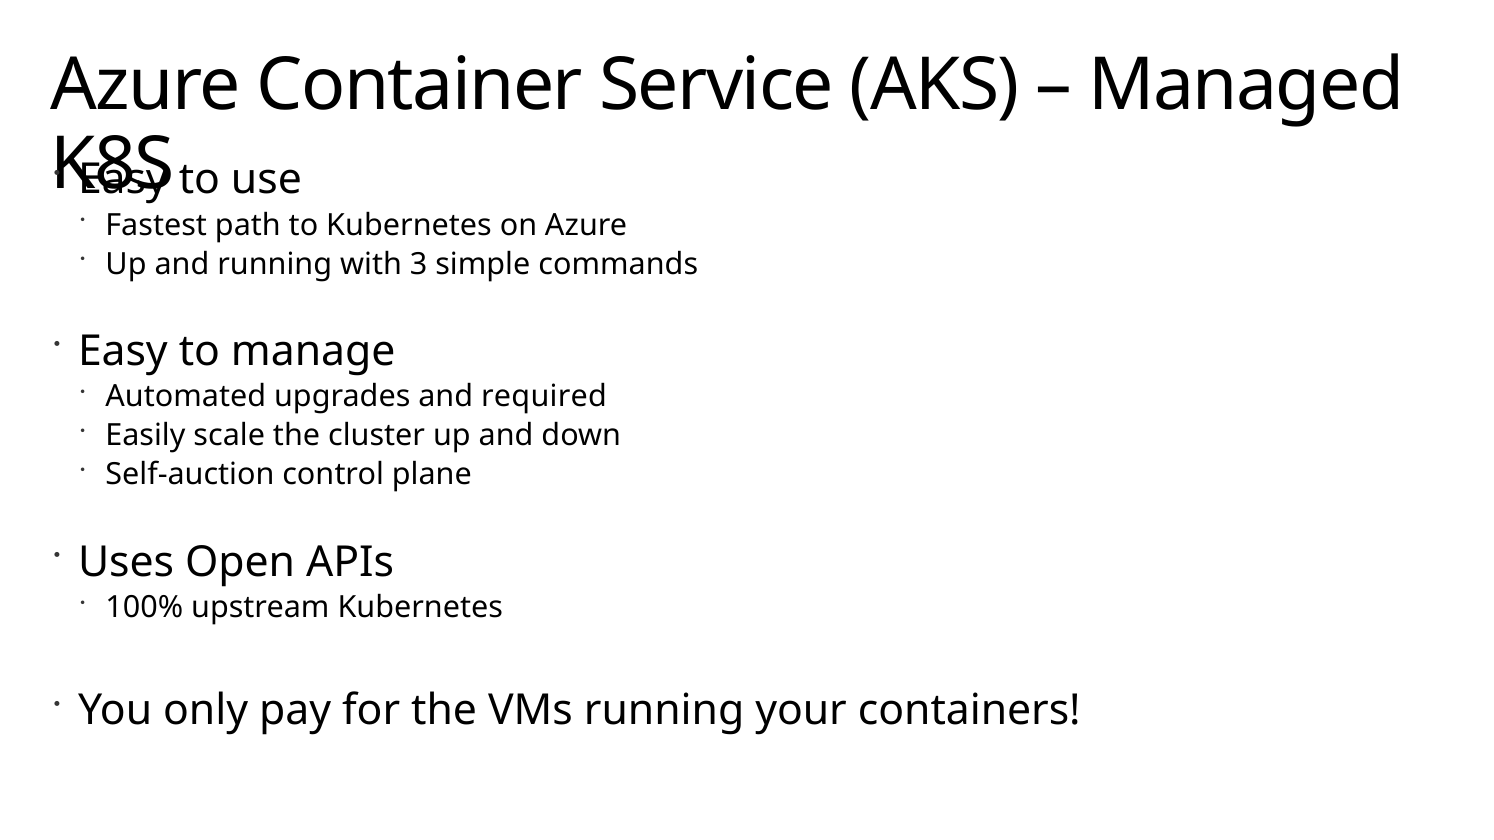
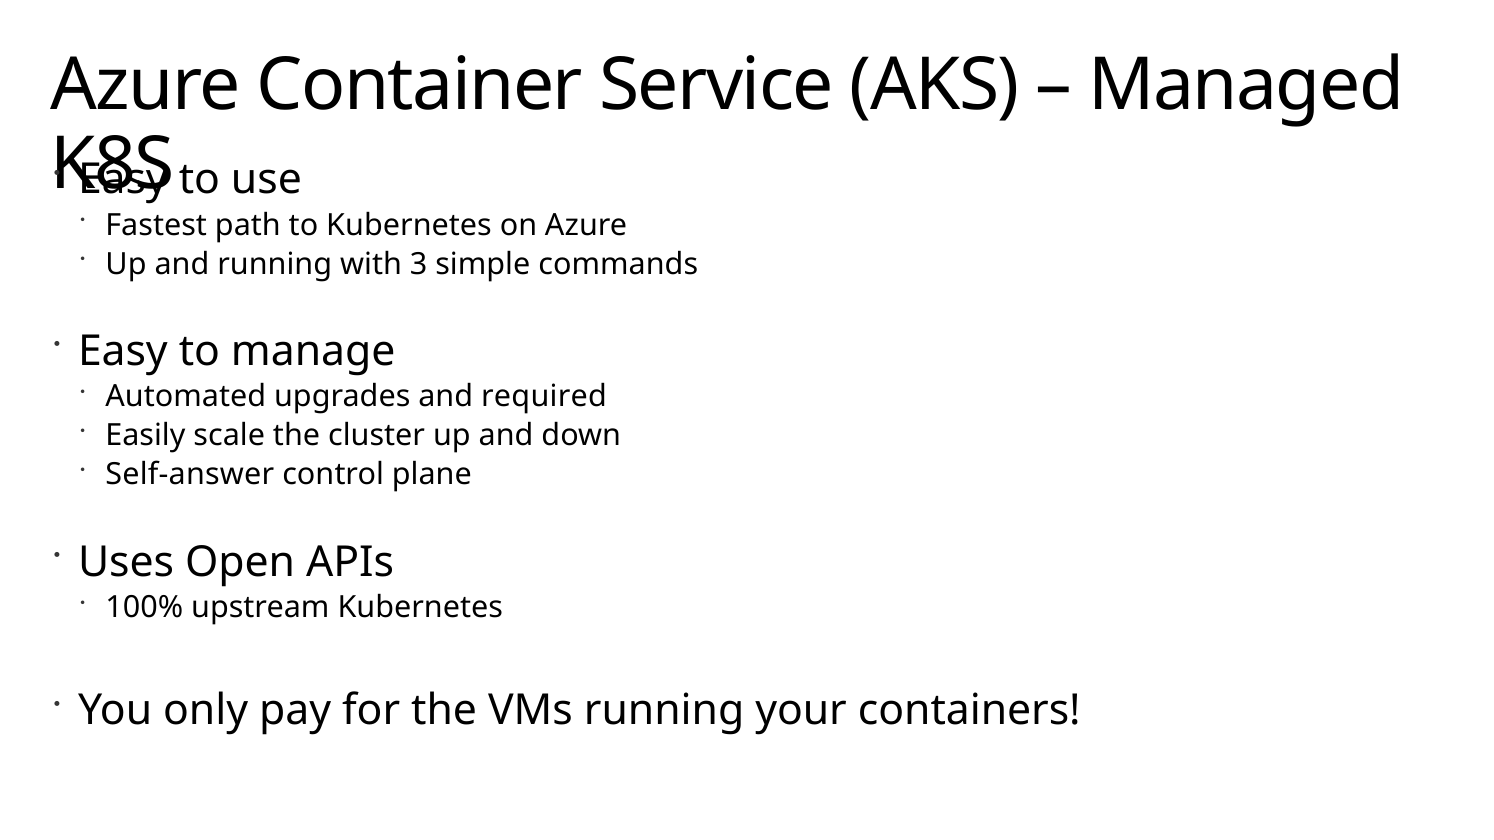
Self-auction: Self-auction -> Self-answer
